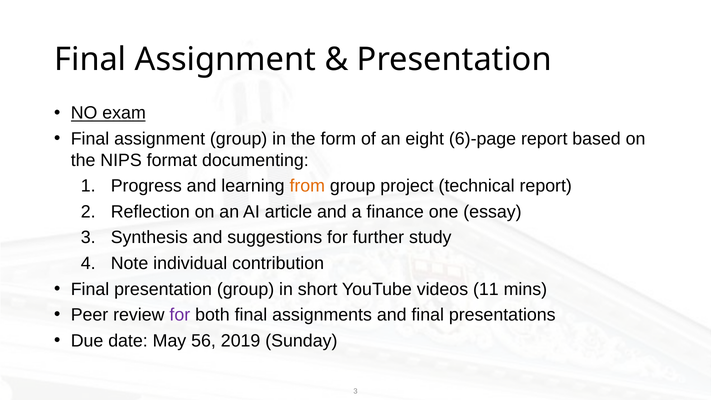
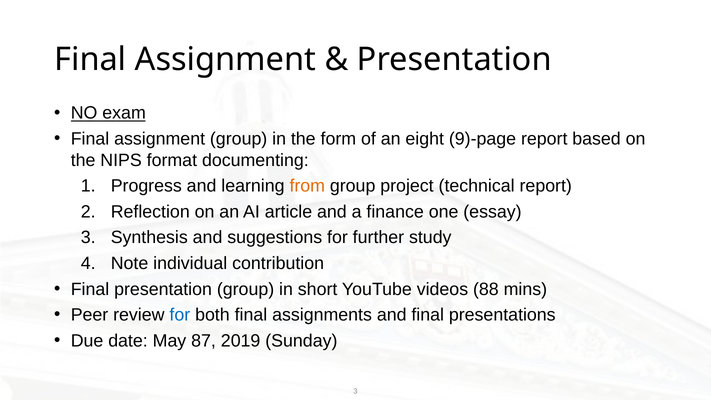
6)-page: 6)-page -> 9)-page
11: 11 -> 88
for at (180, 315) colour: purple -> blue
56: 56 -> 87
